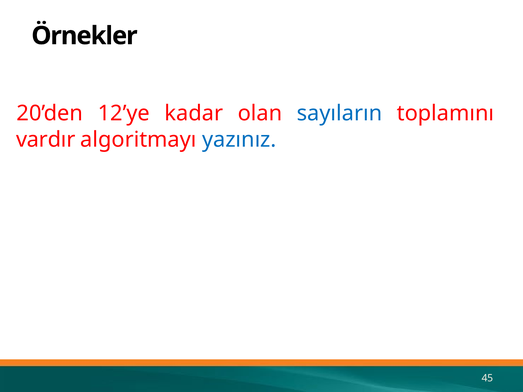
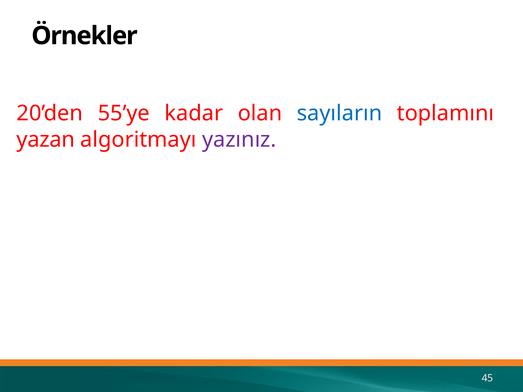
12’ye: 12’ye -> 55’ye
vardır: vardır -> yazan
yazınız colour: blue -> purple
